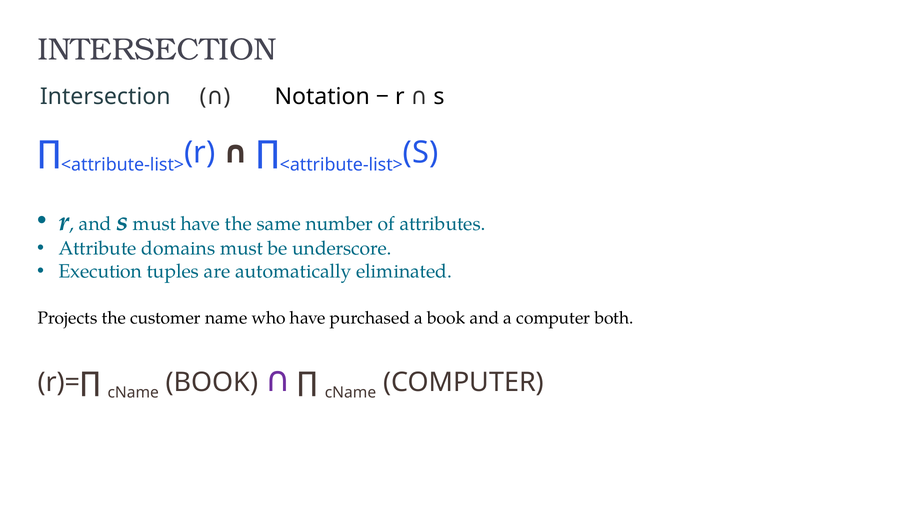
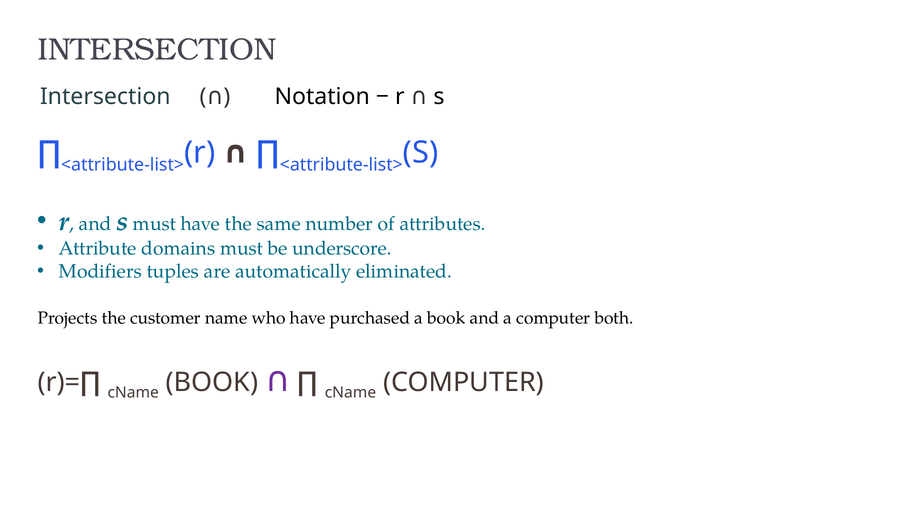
Execution: Execution -> Modifiers
